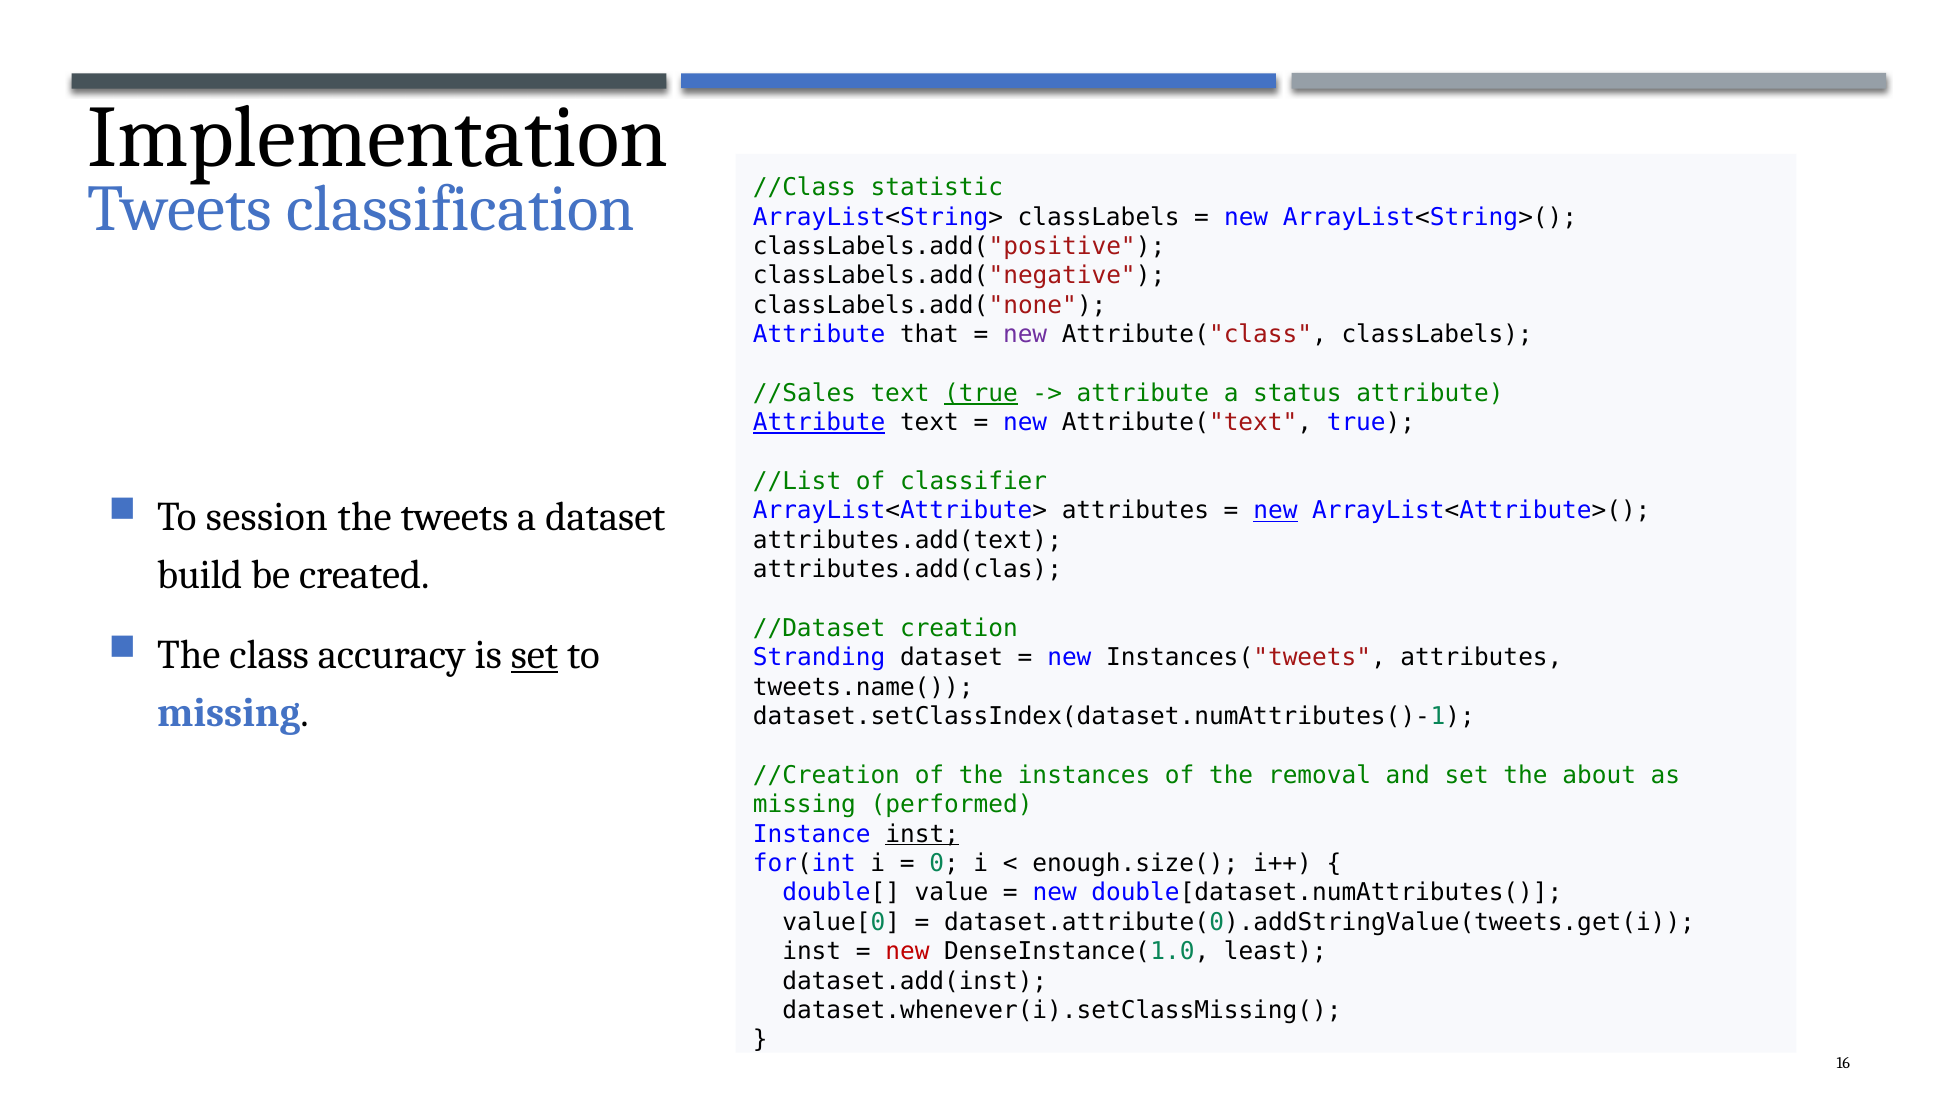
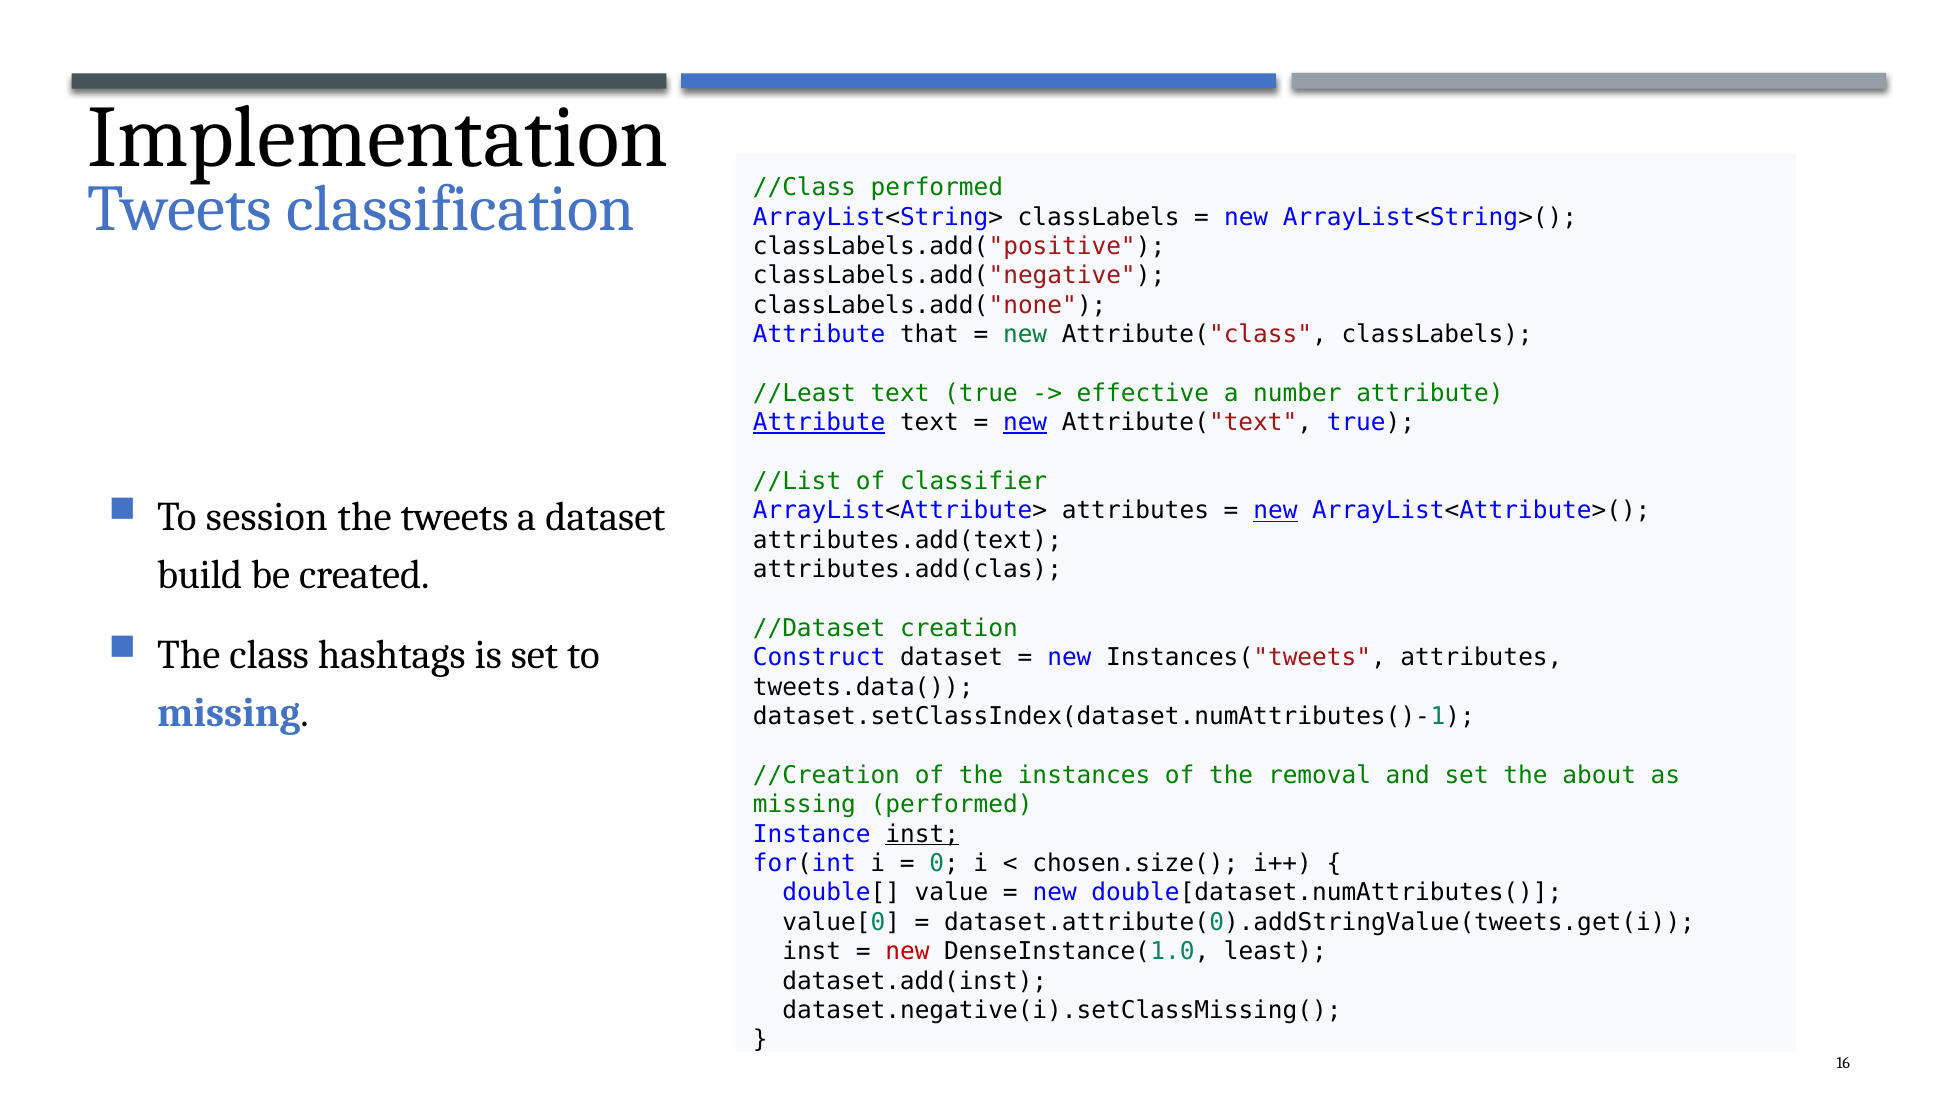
//Class statistic: statistic -> performed
new at (1025, 334) colour: purple -> green
//Sales: //Sales -> //Least
true at (981, 393) underline: present -> none
attribute at (1143, 393): attribute -> effective
status: status -> number
new at (1025, 422) underline: none -> present
accuracy: accuracy -> hashtags
set at (535, 654) underline: present -> none
Stranding: Stranding -> Construct
tweets.name(: tweets.name( -> tweets.data(
enough.size(: enough.size( -> chosen.size(
dataset.whenever(i).setClassMissing(: dataset.whenever(i).setClassMissing( -> dataset.negative(i).setClassMissing(
